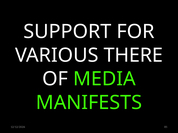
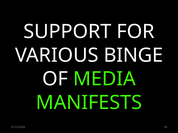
THERE: THERE -> BINGE
